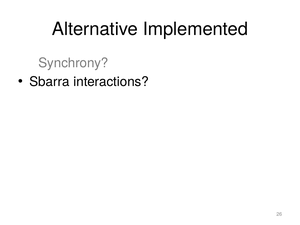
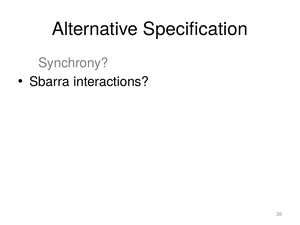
Implemented: Implemented -> Specification
